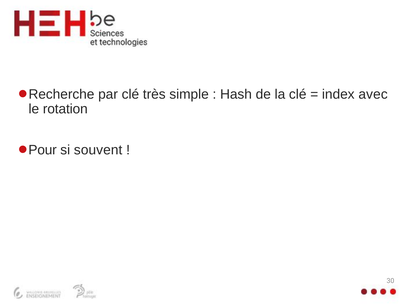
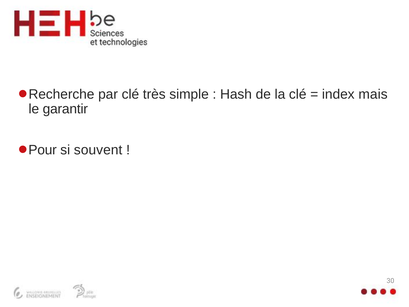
avec: avec -> mais
rotation: rotation -> garantir
